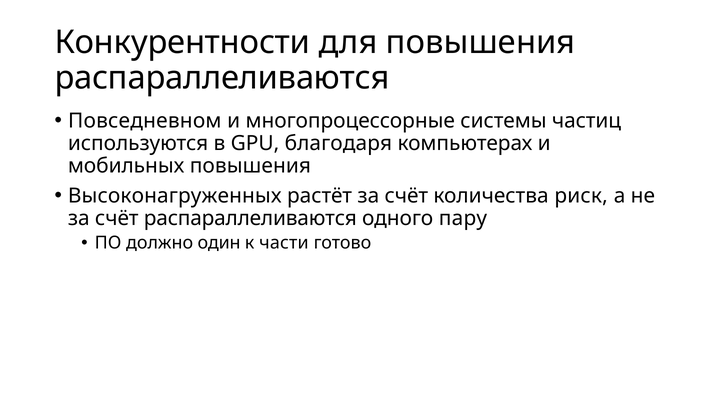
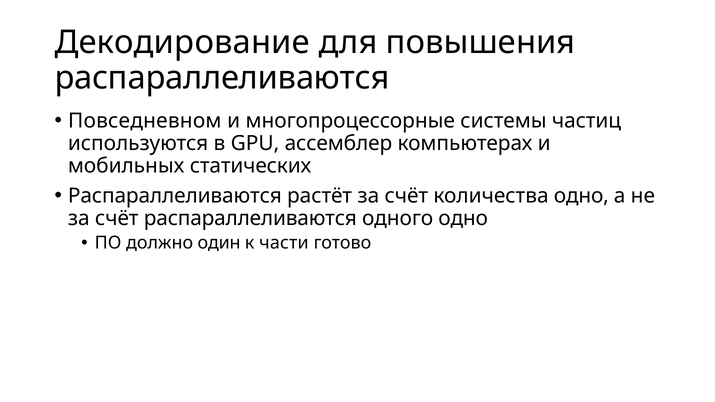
Конкурентности: Конкурентности -> Декодирование
благодаря: благодаря -> ассемблер
мобильных повышения: повышения -> статических
Высоконагруженных at (175, 196): Высоконагруженных -> Распараллеливаются
количества риск: риск -> одно
одного пару: пару -> одно
